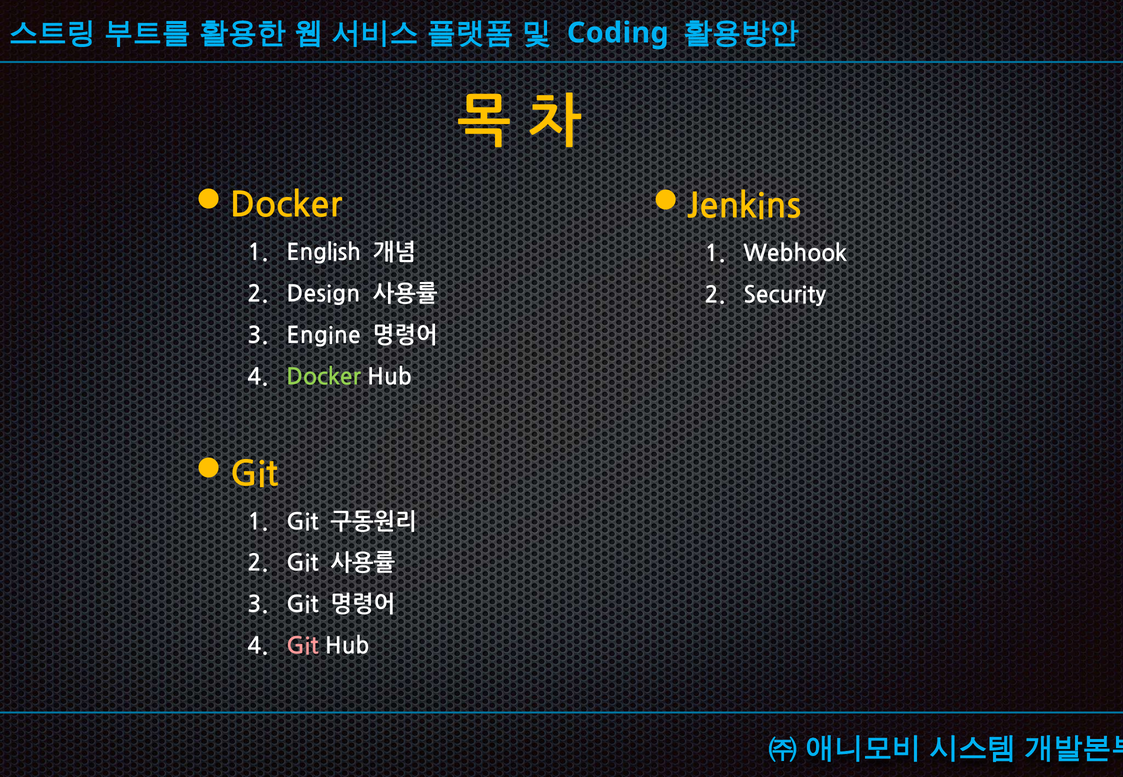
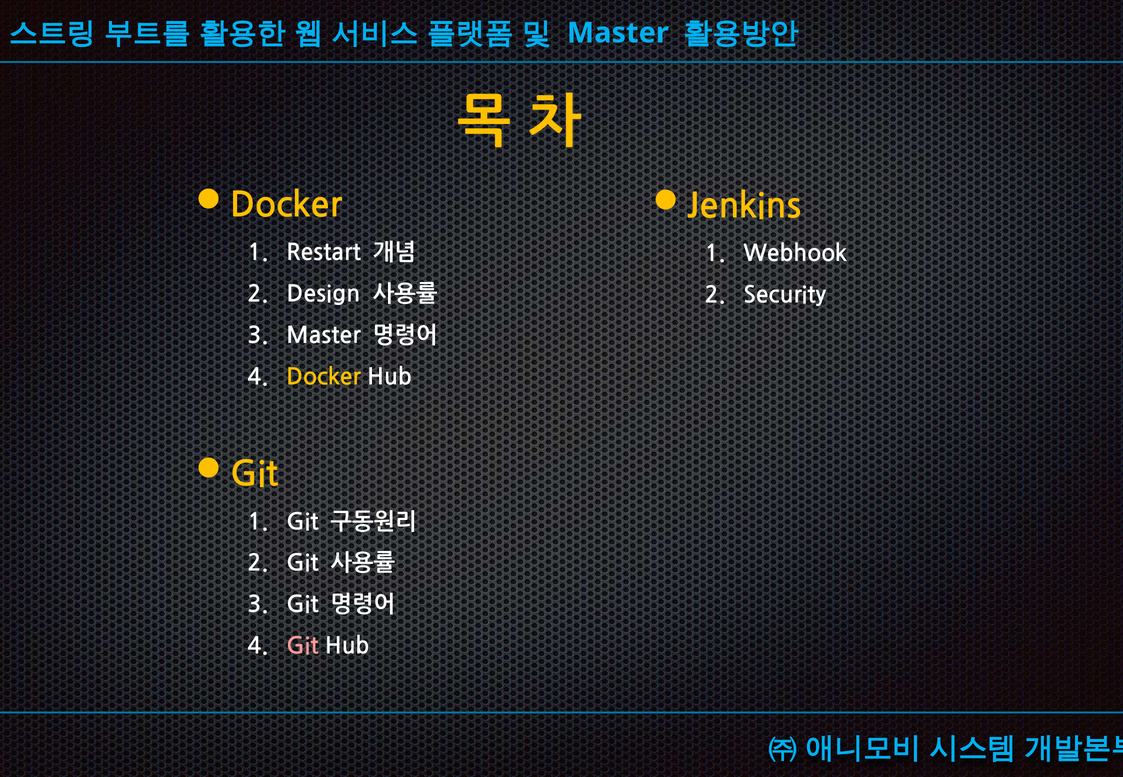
Coding at (618, 33): Coding -> Master
English: English -> Restart
Engine at (323, 336): Engine -> Master
Docker colour: light green -> yellow
